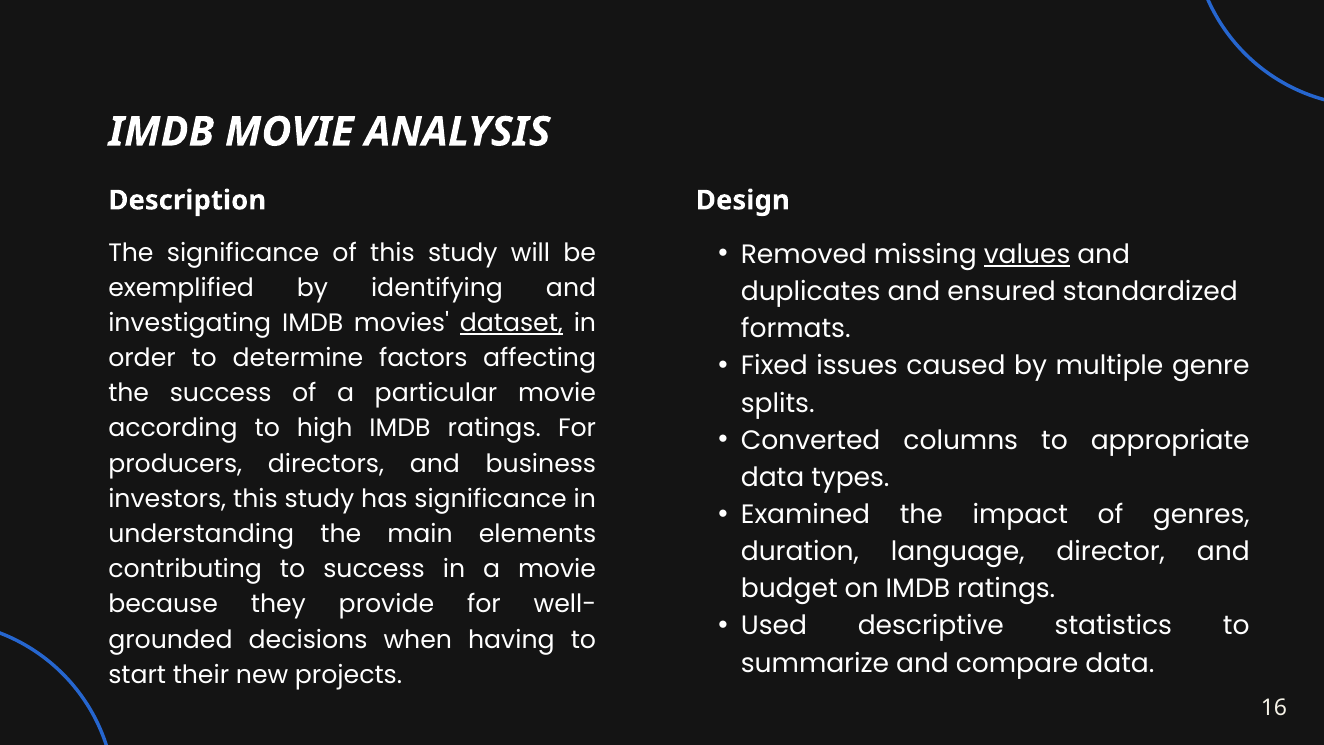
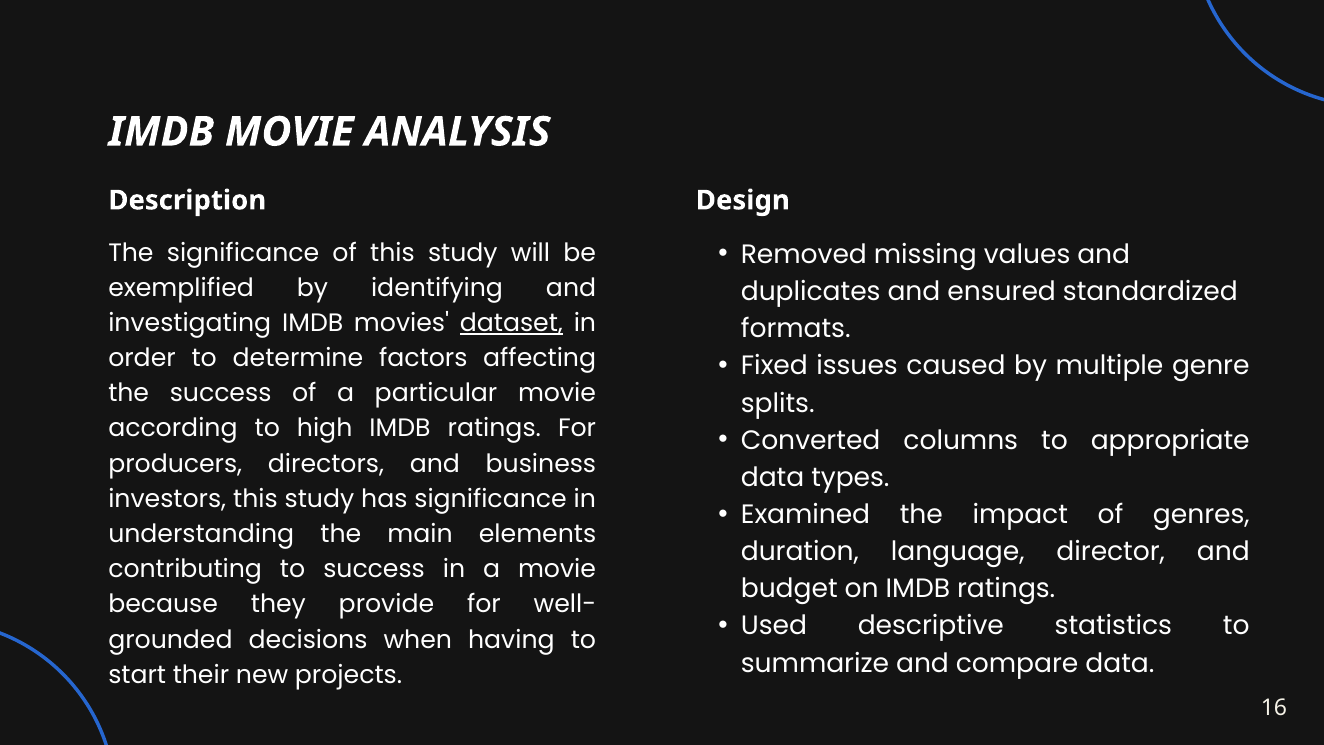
values underline: present -> none
